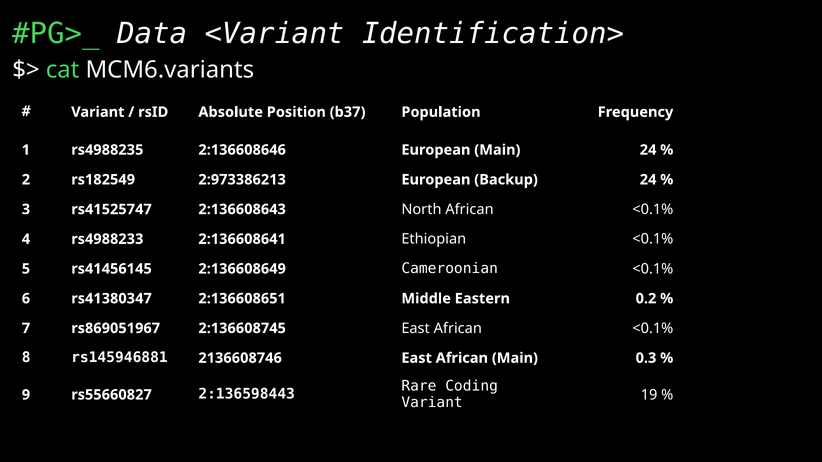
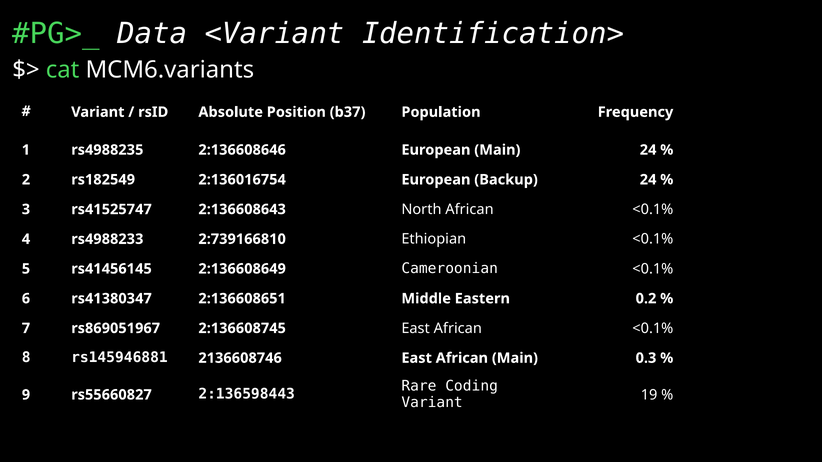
2:973386213: 2:973386213 -> 2:136016754
2:136608641: 2:136608641 -> 2:739166810
